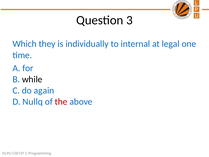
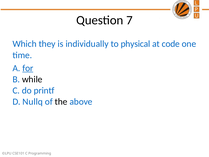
3: 3 -> 7
internal: internal -> physical
legal: legal -> code
for underline: none -> present
again: again -> printf
the colour: red -> black
